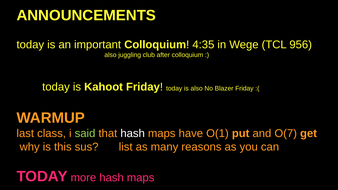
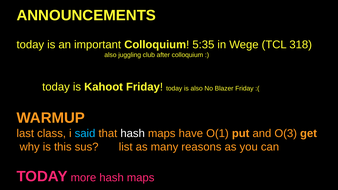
4:35: 4:35 -> 5:35
956: 956 -> 318
said colour: light green -> light blue
O(7: O(7 -> O(3
